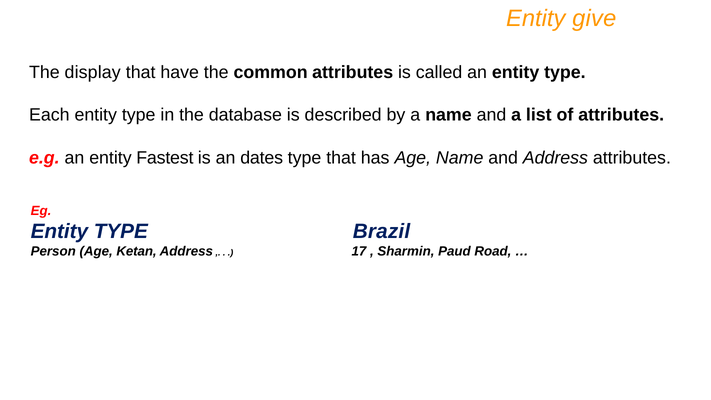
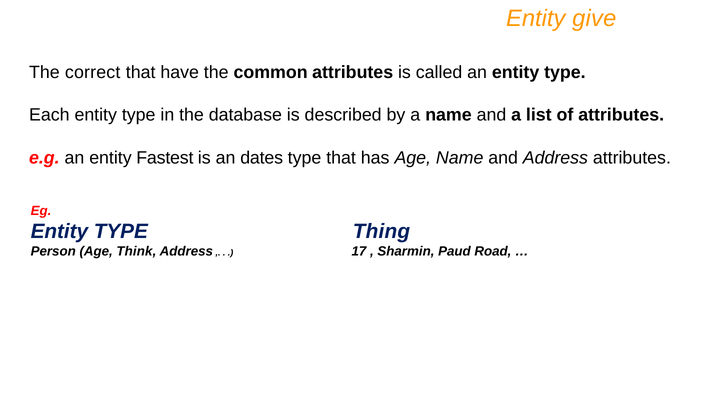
display: display -> correct
Brazil: Brazil -> Thing
Ketan: Ketan -> Think
